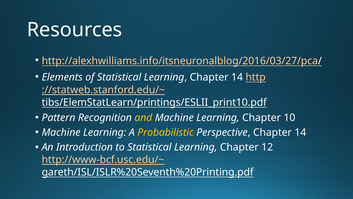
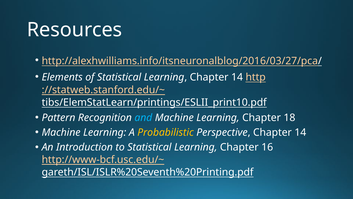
and colour: yellow -> light blue
10: 10 -> 18
12: 12 -> 16
